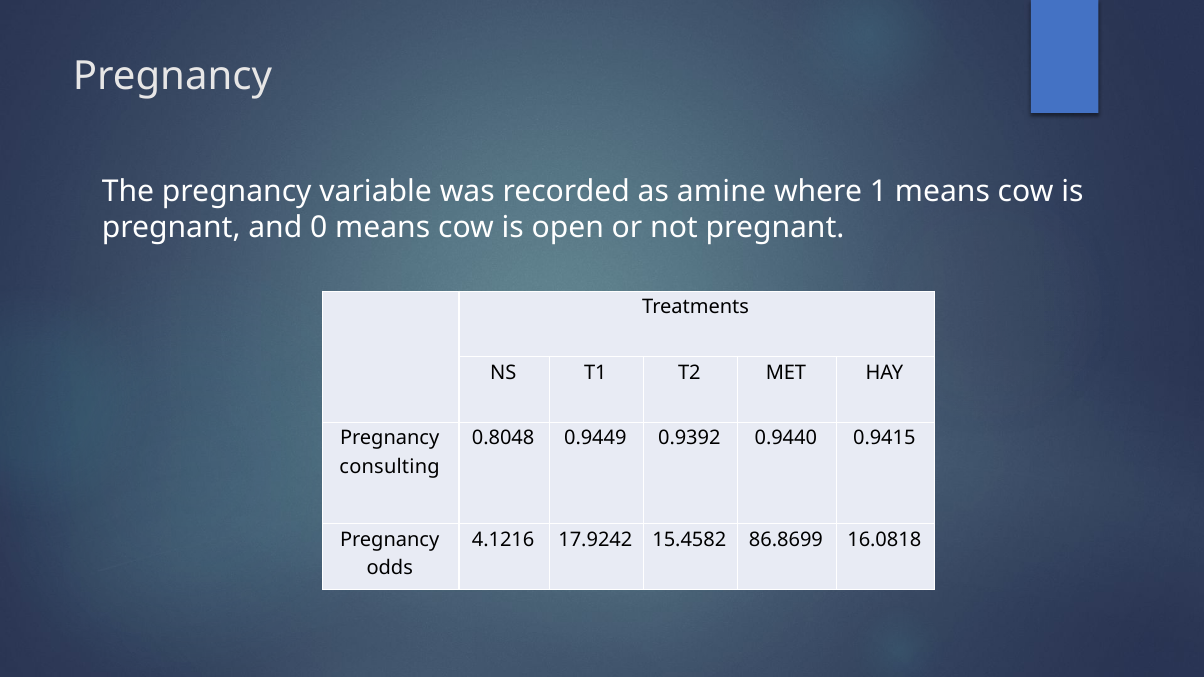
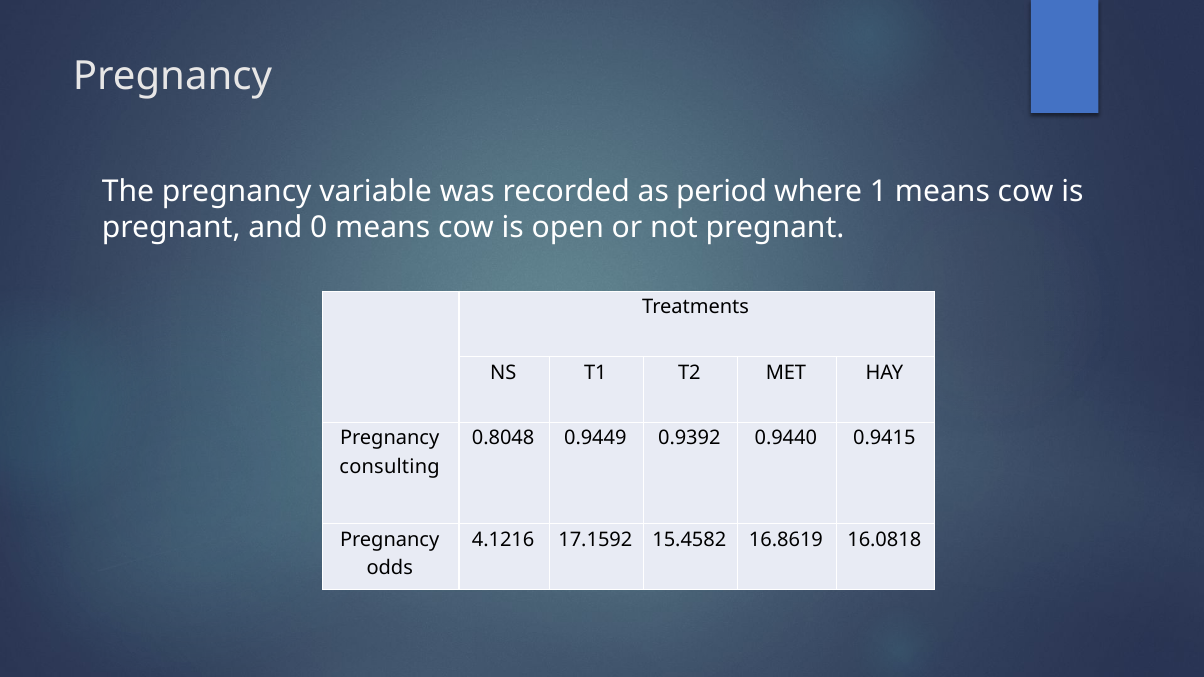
amine: amine -> period
17.9242: 17.9242 -> 17.1592
86.8699: 86.8699 -> 16.8619
